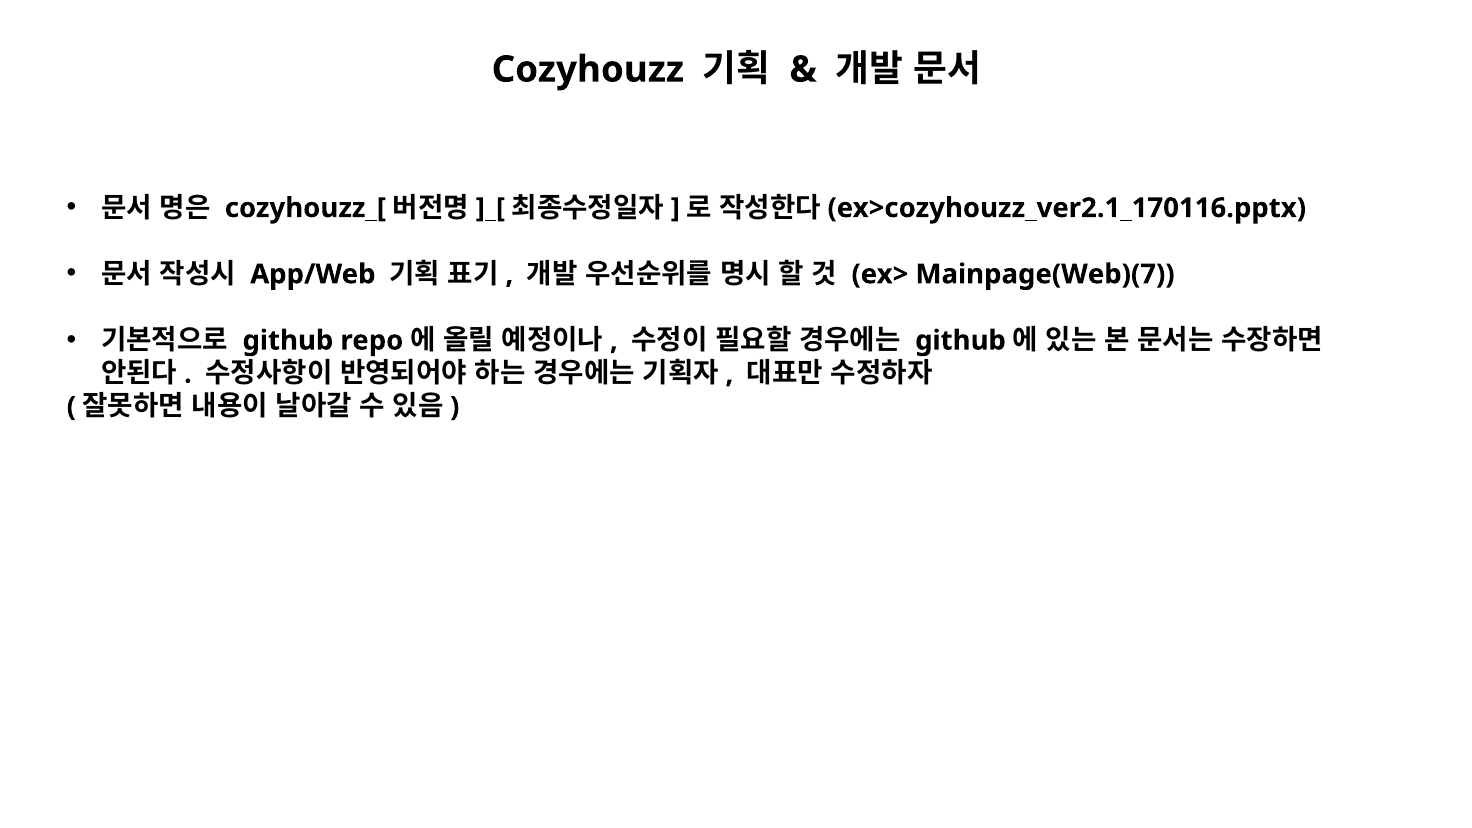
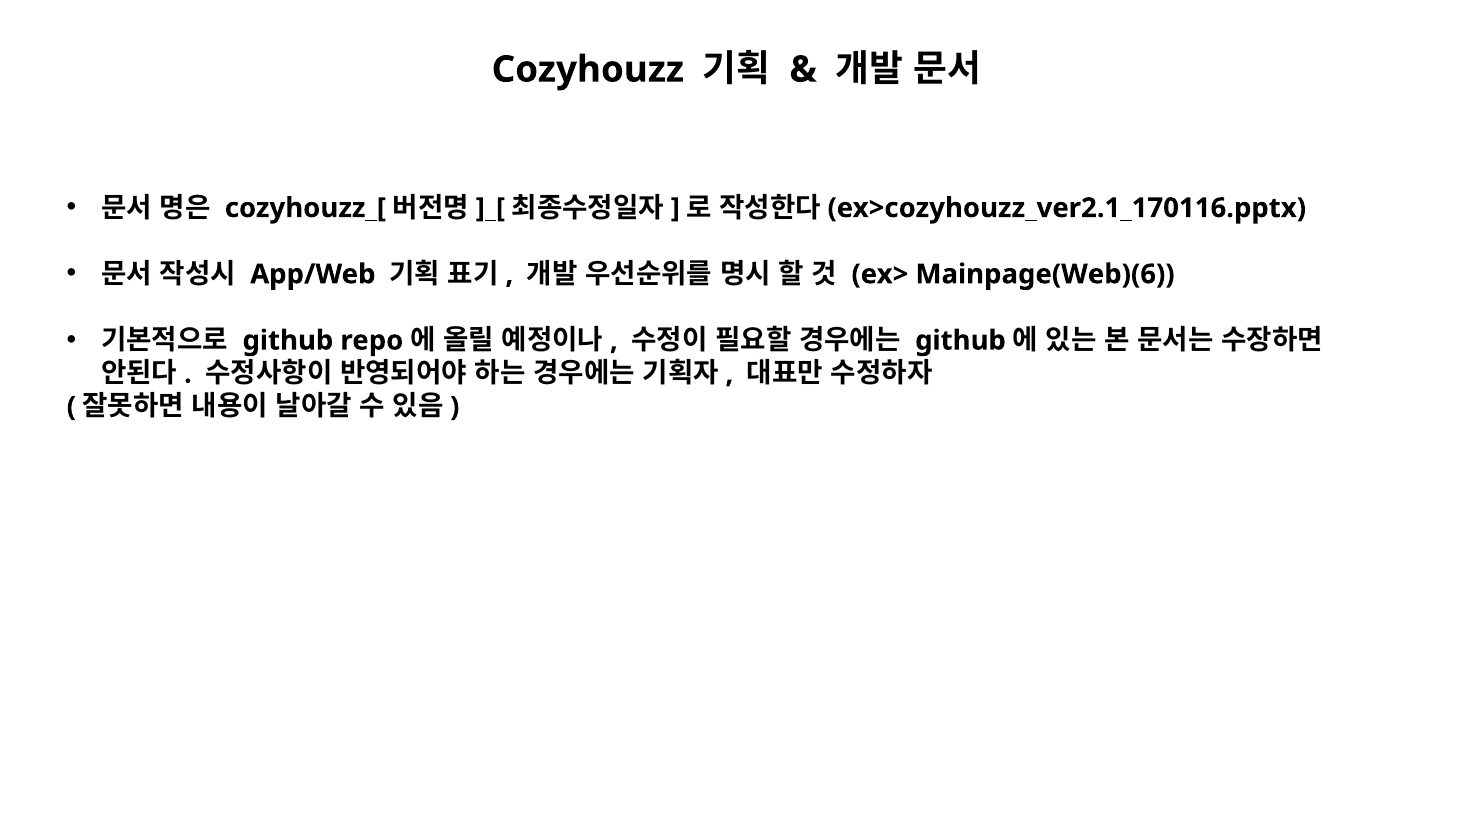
Mainpage(Web)(7: Mainpage(Web)(7 -> Mainpage(Web)(6
